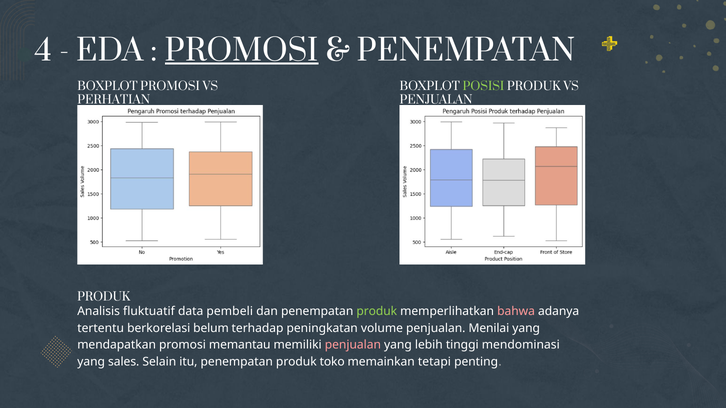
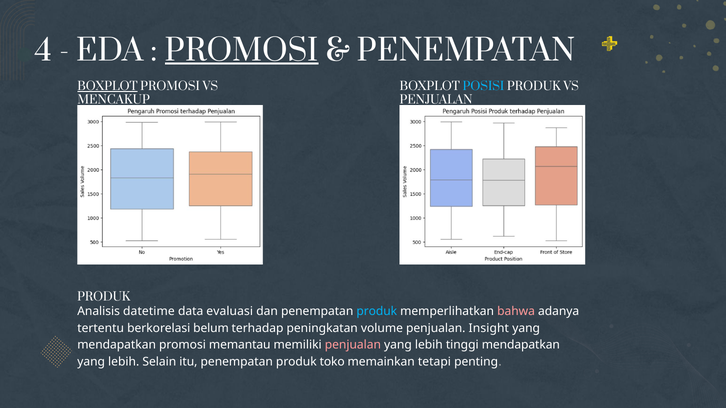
BOXPLOT at (107, 87) underline: none -> present
POSISI colour: light green -> light blue
PERHATIAN: PERHATIAN -> MENCAKUP
fluktuatif: fluktuatif -> datetime
pembeli: pembeli -> evaluasi
produk at (377, 312) colour: light green -> light blue
Menilai: Menilai -> Insight
tinggi mendominasi: mendominasi -> mendapatkan
sales at (124, 362): sales -> lebih
